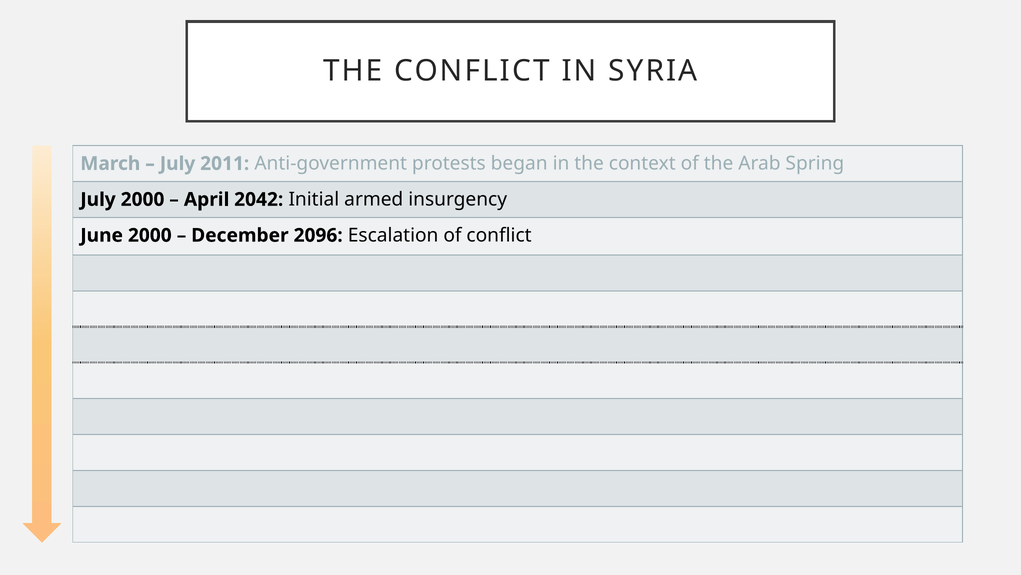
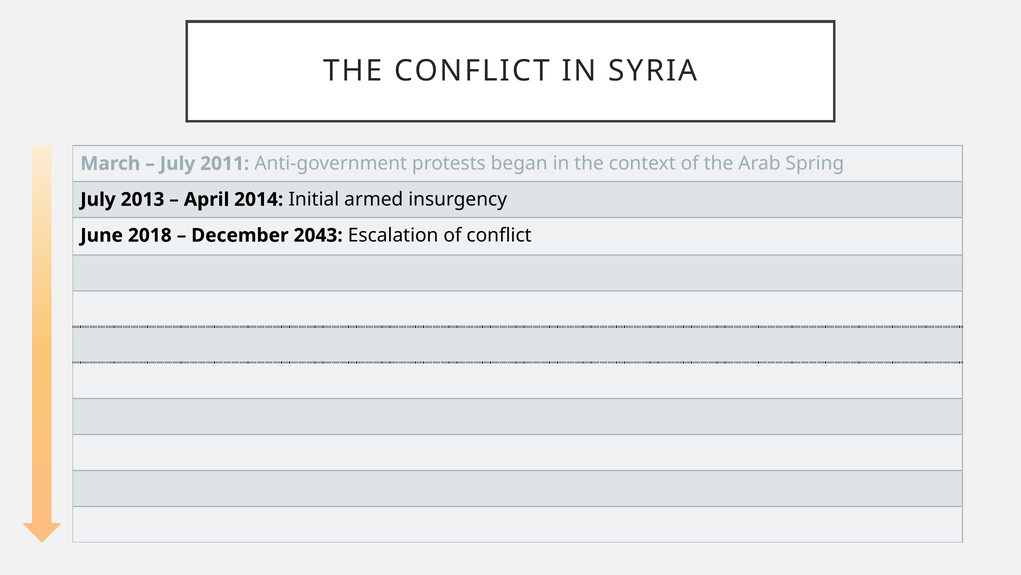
July 2000: 2000 -> 2013
2042: 2042 -> 2014
June 2000: 2000 -> 2018
2096: 2096 -> 2043
